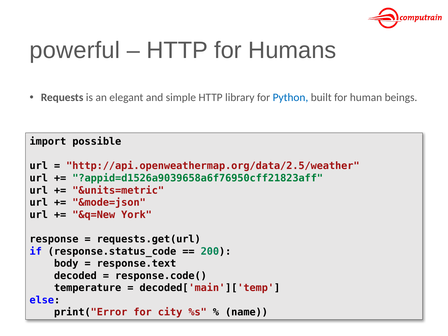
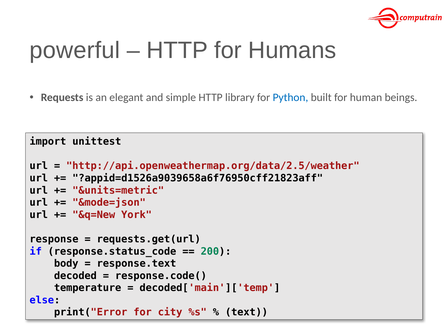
possible: possible -> unittest
?appid=d1526a9039658a6f76950cff21823aff colour: green -> black
name: name -> text
